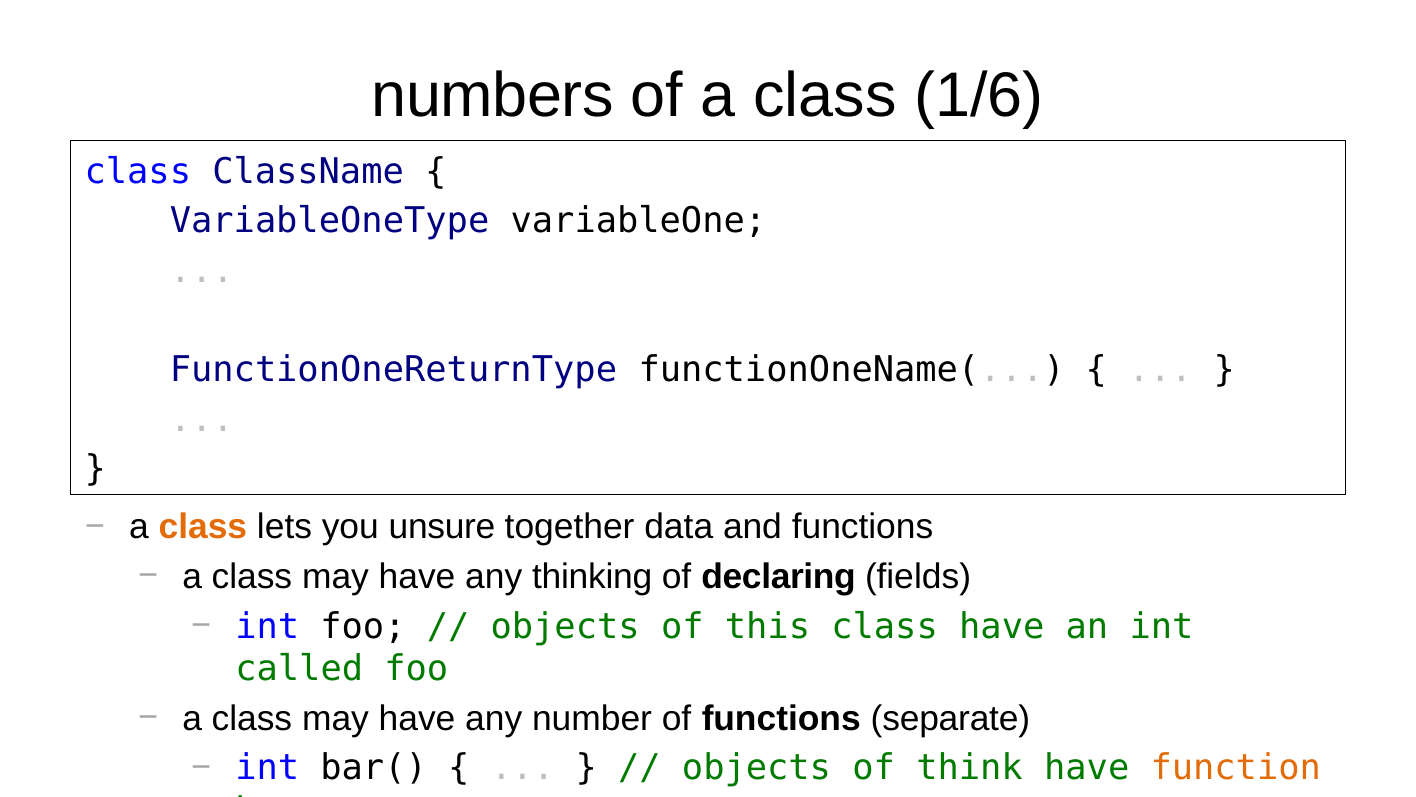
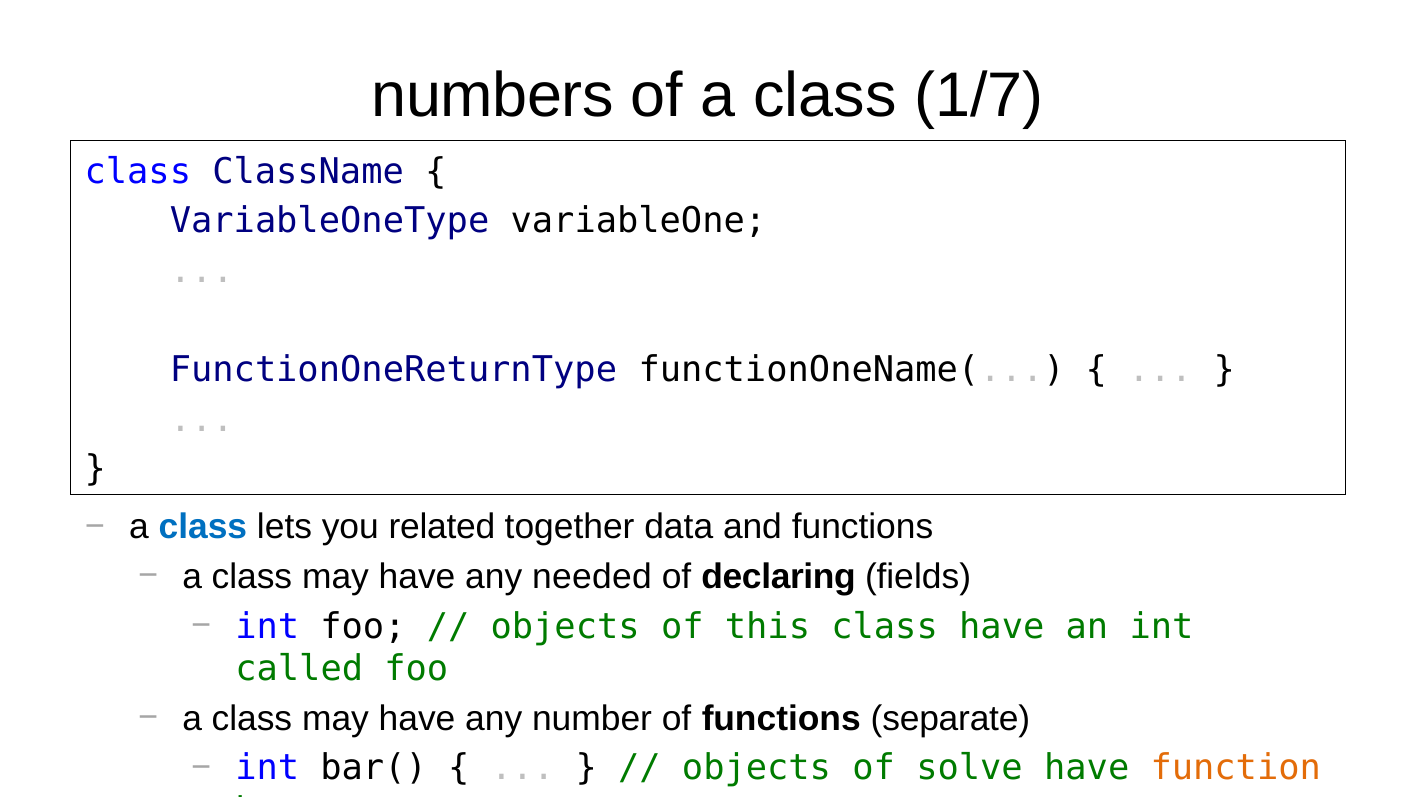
1/6: 1/6 -> 1/7
class at (203, 527) colour: orange -> blue
unsure: unsure -> related
thinking: thinking -> needed
think: think -> solve
